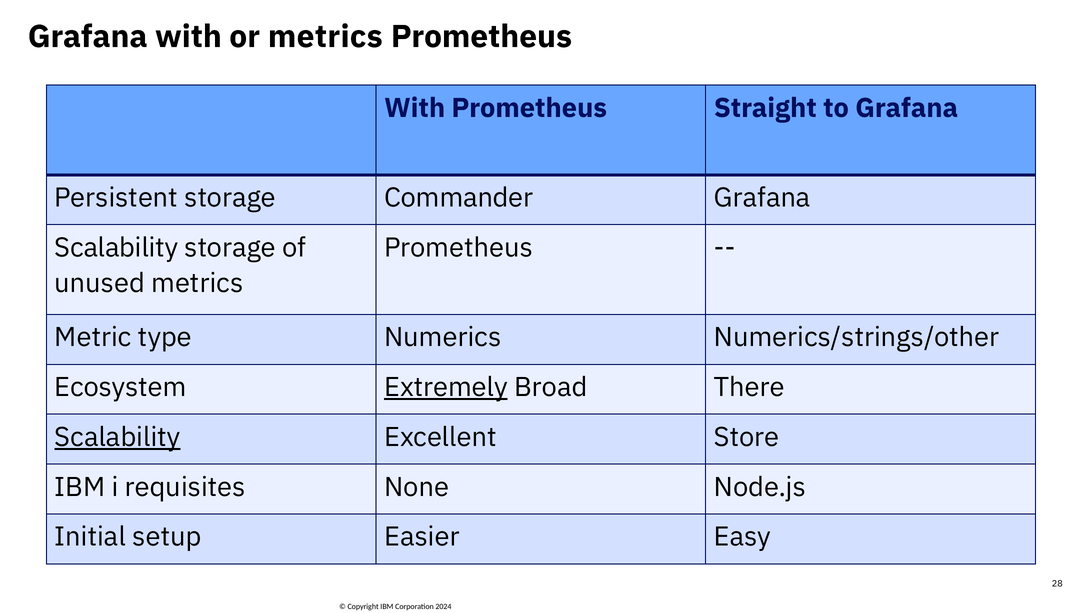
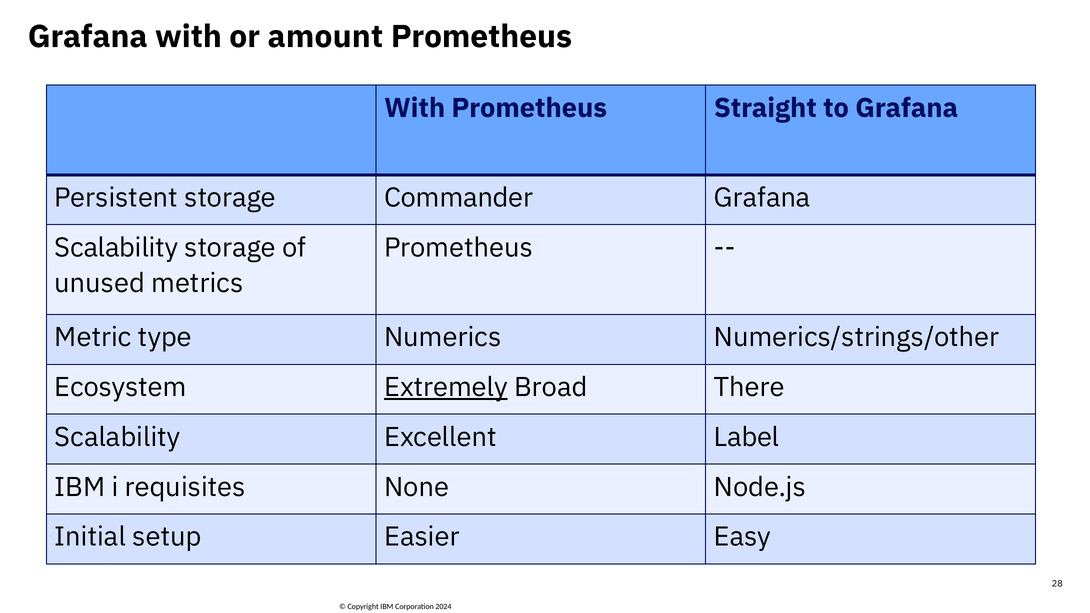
or metrics: metrics -> amount
Scalability at (117, 437) underline: present -> none
Store: Store -> Label
